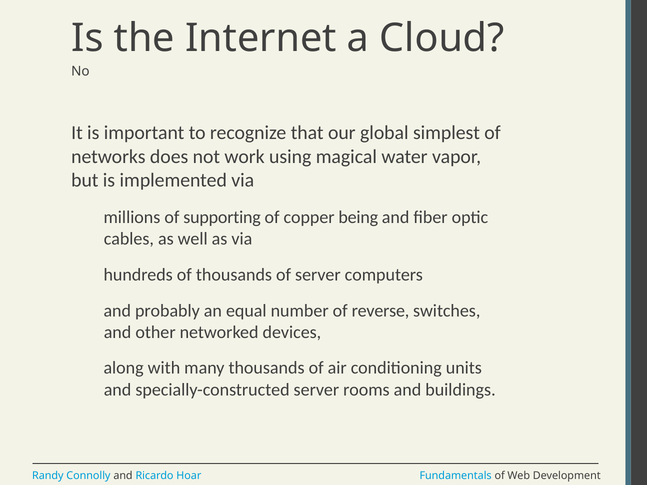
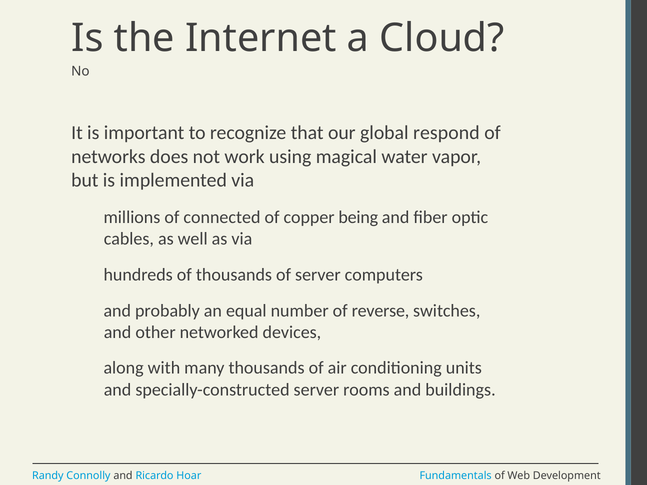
simplest: simplest -> respond
supporting: supporting -> connected
